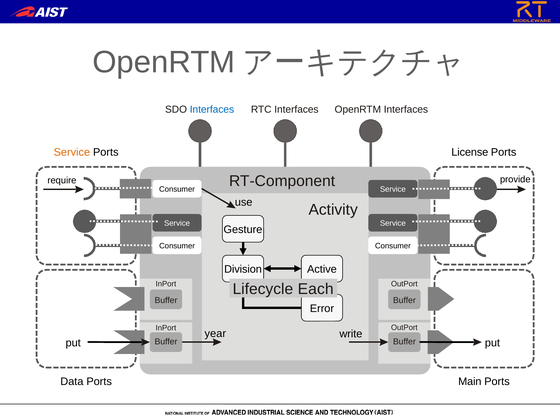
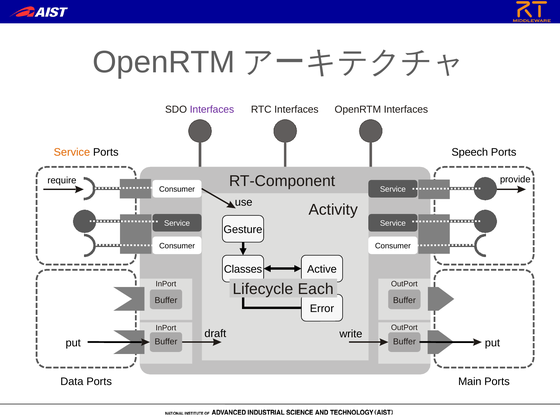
Interfaces at (212, 110) colour: blue -> purple
License: License -> Speech
Division: Division -> Classes
year: year -> draft
